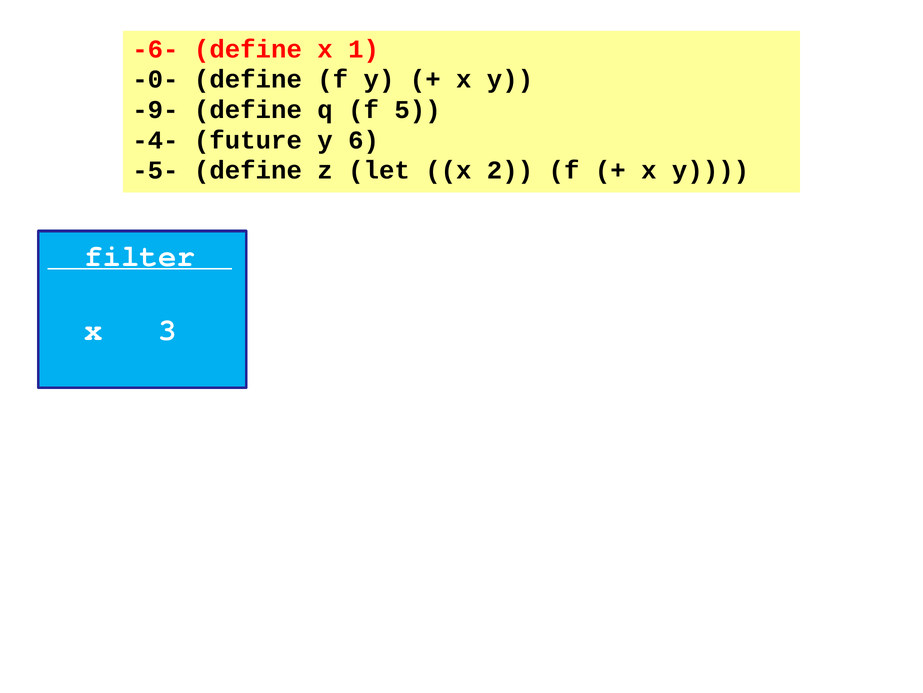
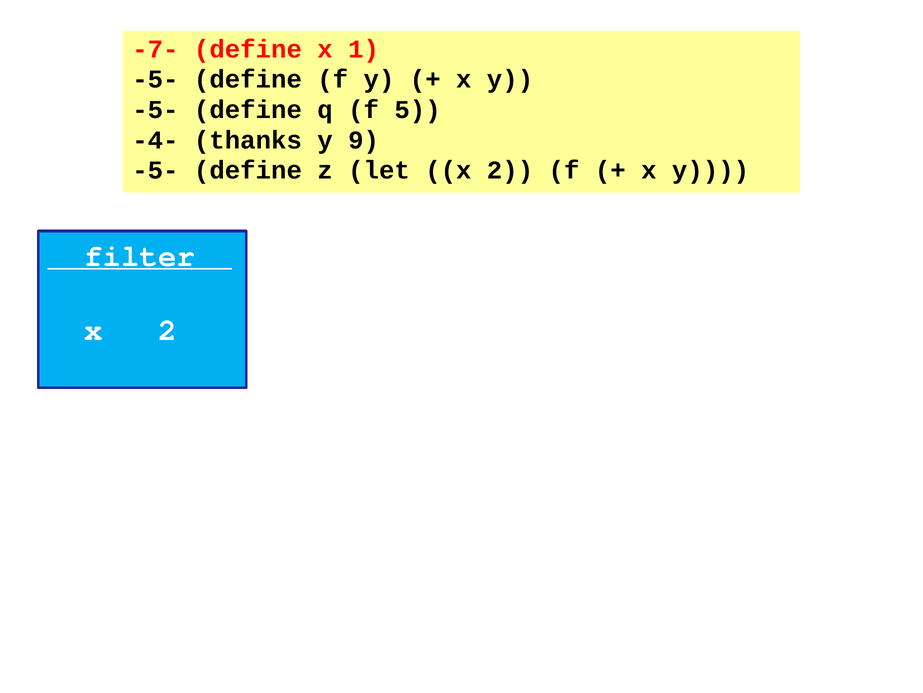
-6-: -6- -> -7-
-0- at (155, 79): -0- -> -5-
-9- at (155, 110): -9- -> -5-
future: future -> thanks
6: 6 -> 9
3 at (168, 330): 3 -> 2
